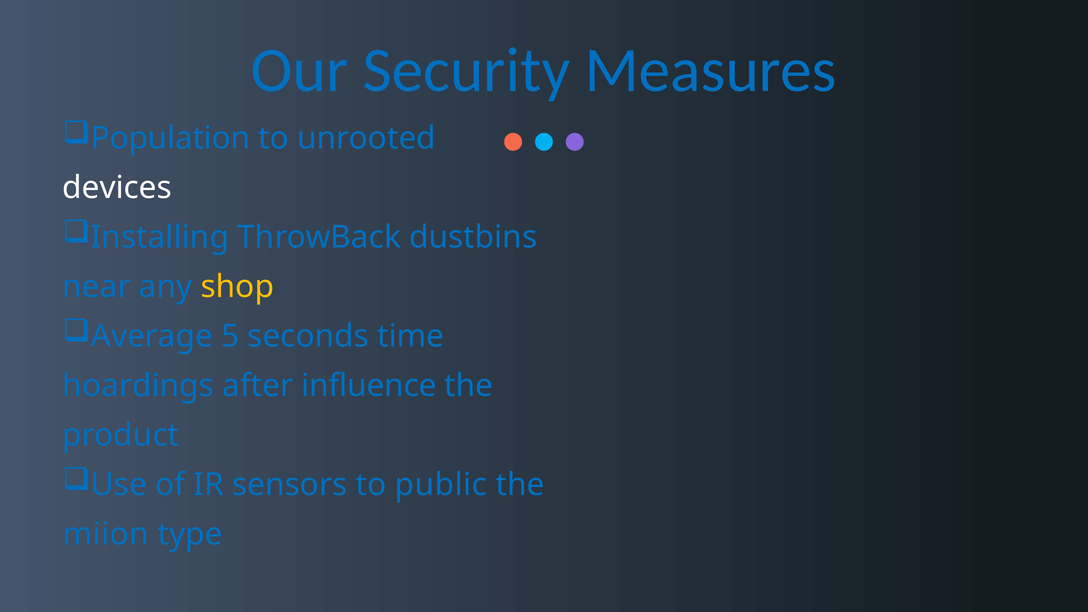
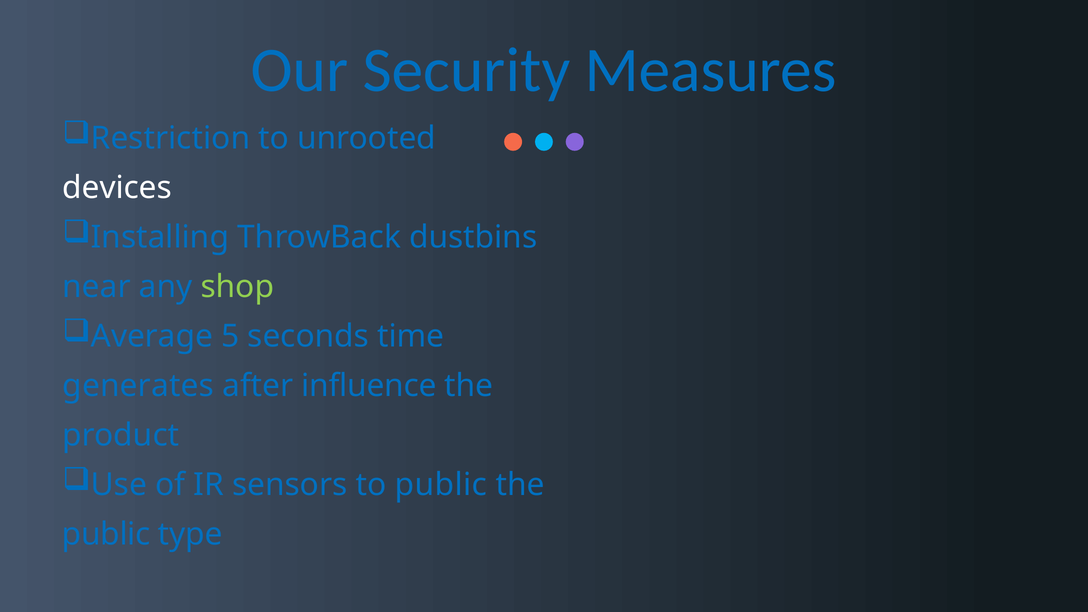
Population: Population -> Restriction
shop colour: yellow -> light green
hoardings: hoardings -> generates
miion at (106, 534): miion -> public
